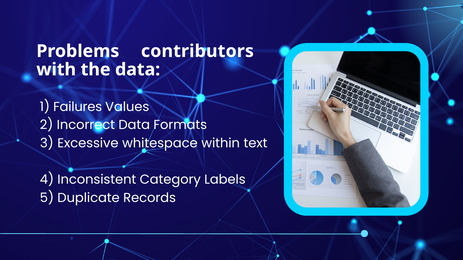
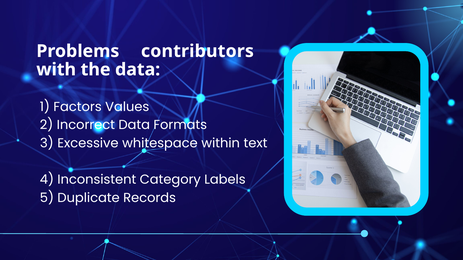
Failures: Failures -> Factors
